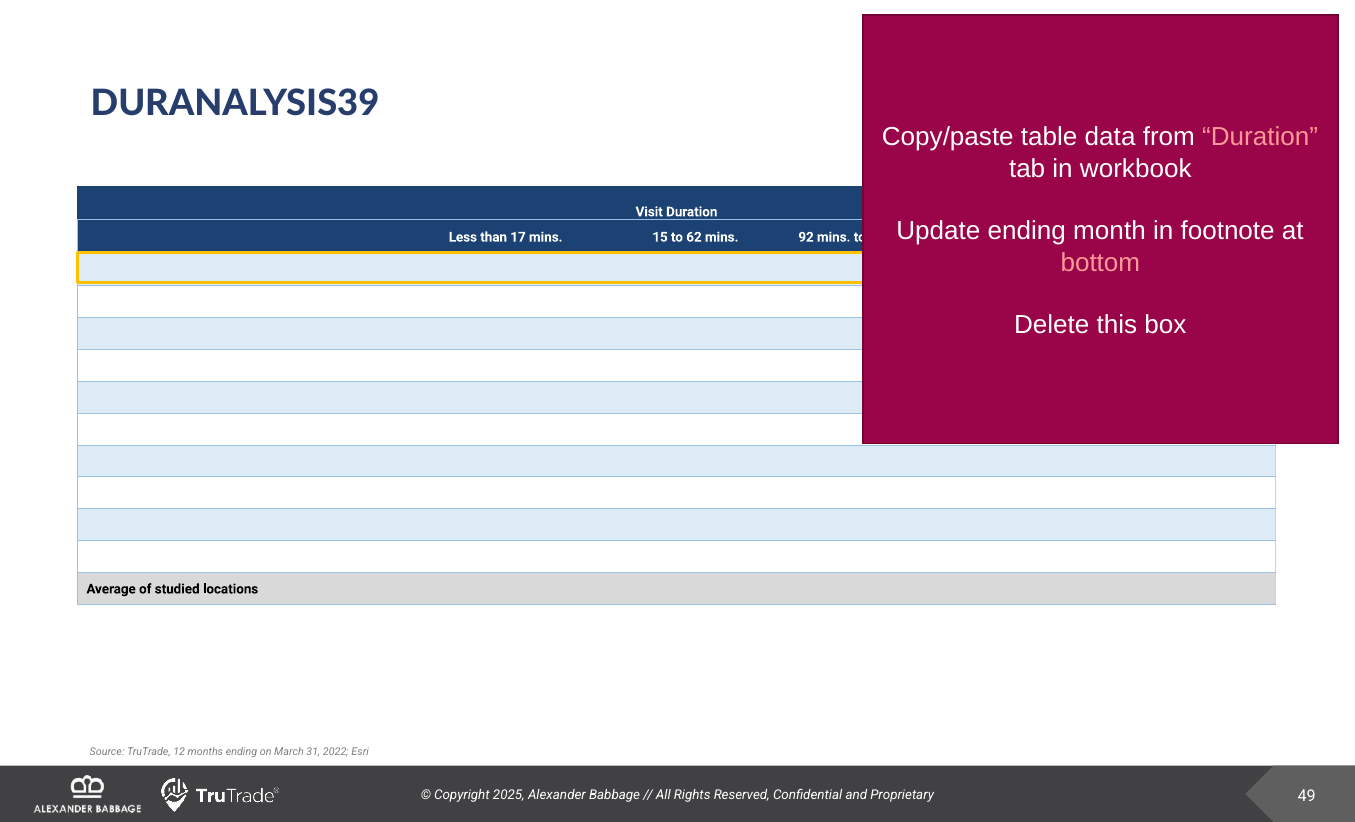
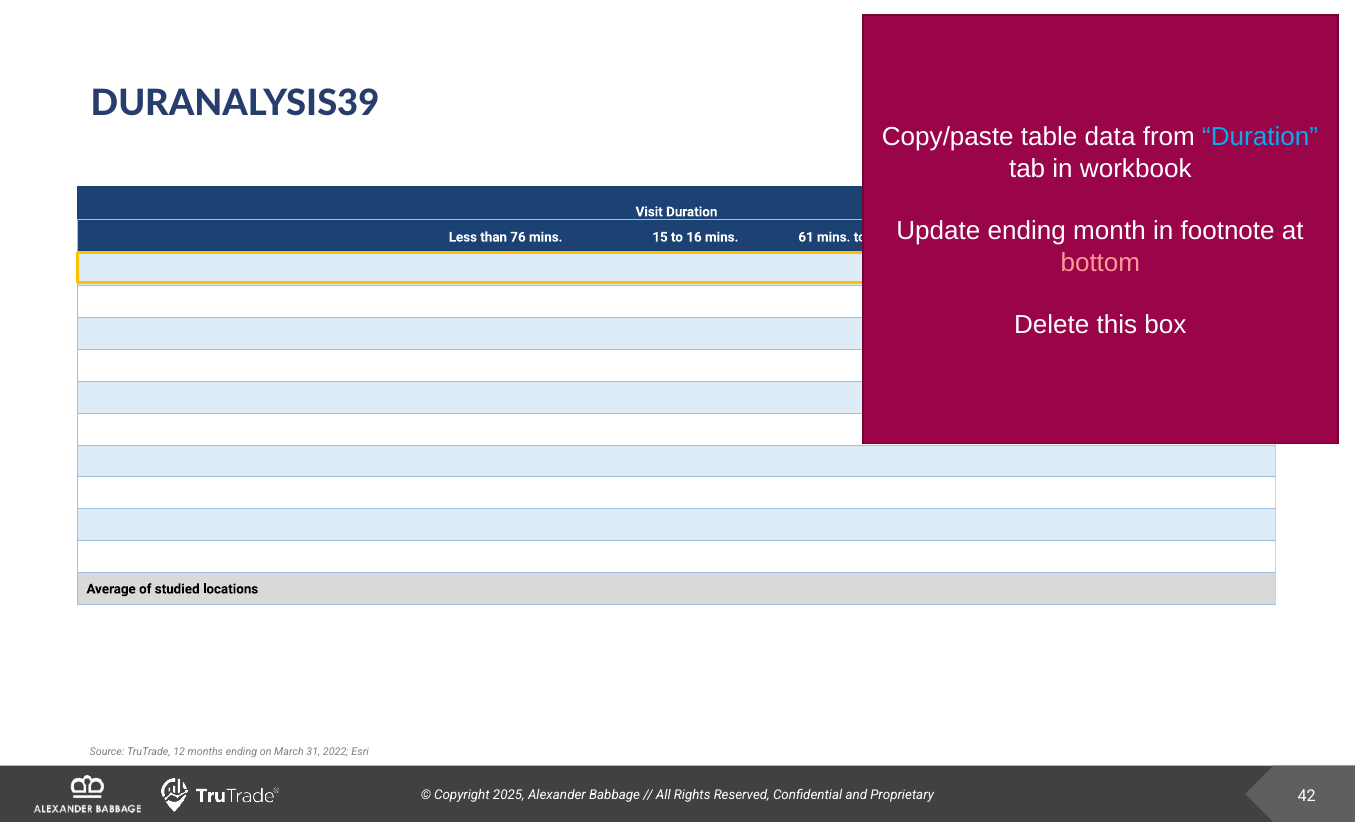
Duration at (1260, 137) colour: pink -> light blue
17: 17 -> 76
62: 62 -> 16
92: 92 -> 61
49: 49 -> 42
